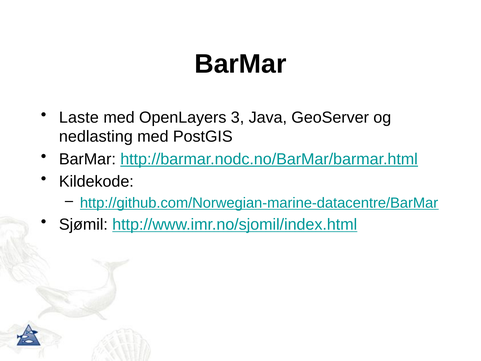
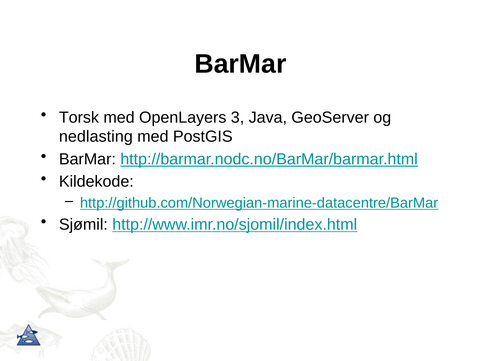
Laste: Laste -> Torsk
